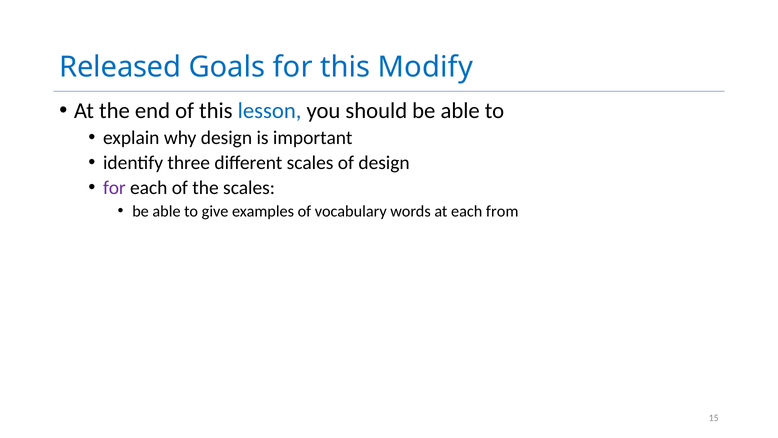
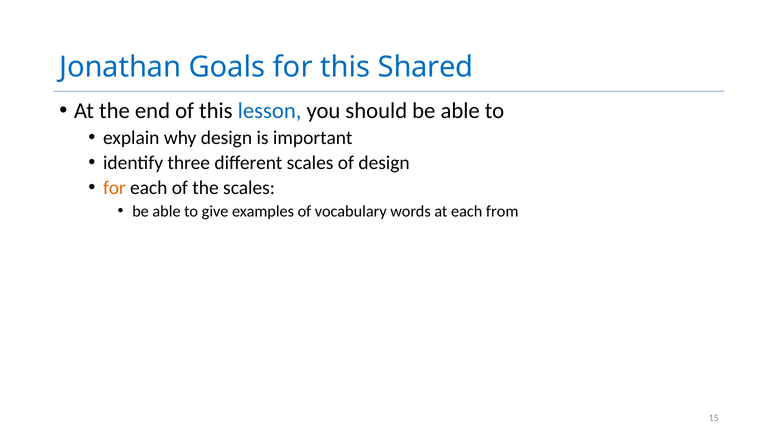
Released: Released -> Jonathan
Modify: Modify -> Shared
for at (114, 188) colour: purple -> orange
